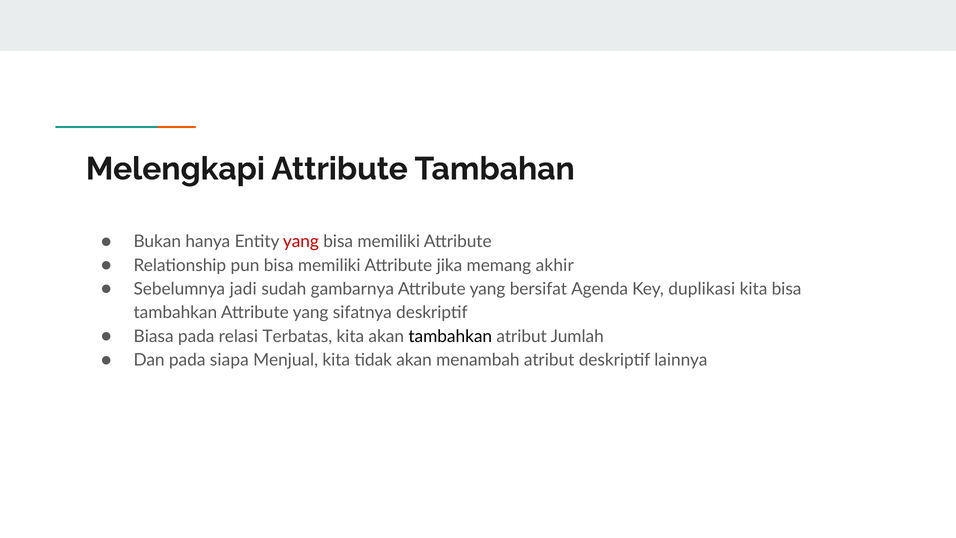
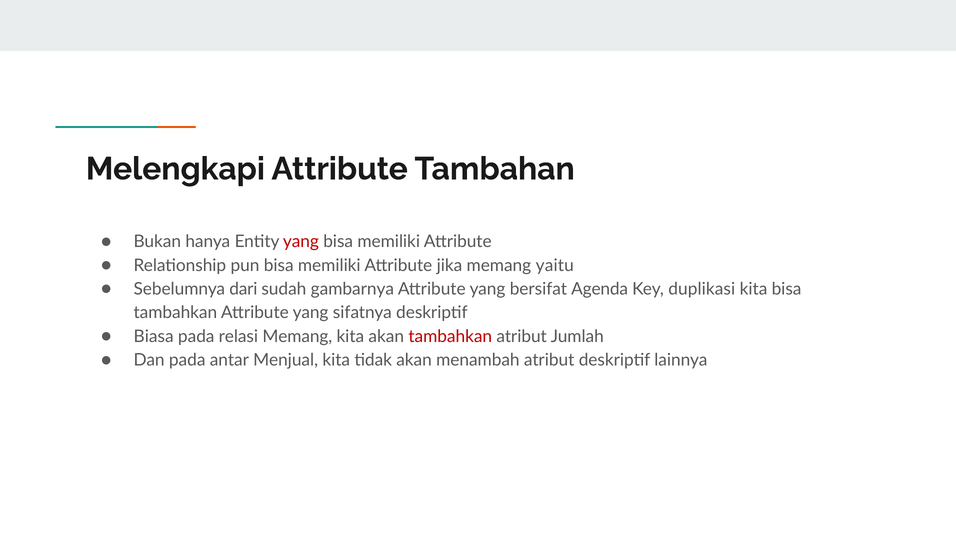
akhir: akhir -> yaitu
jadi: jadi -> dari
relasi Terbatas: Terbatas -> Memang
tambahkan at (450, 336) colour: black -> red
siapa: siapa -> antar
